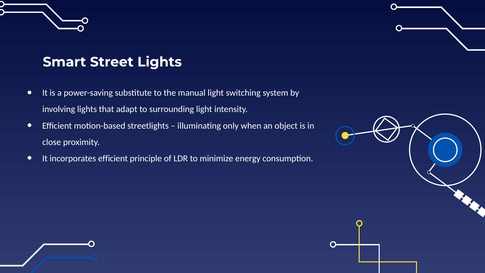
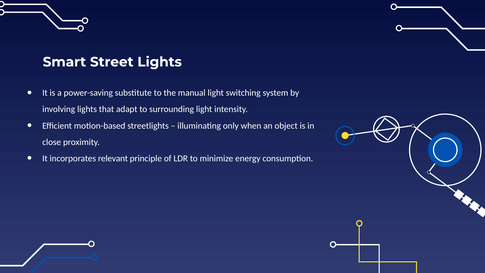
incorporates efficient: efficient -> relevant
